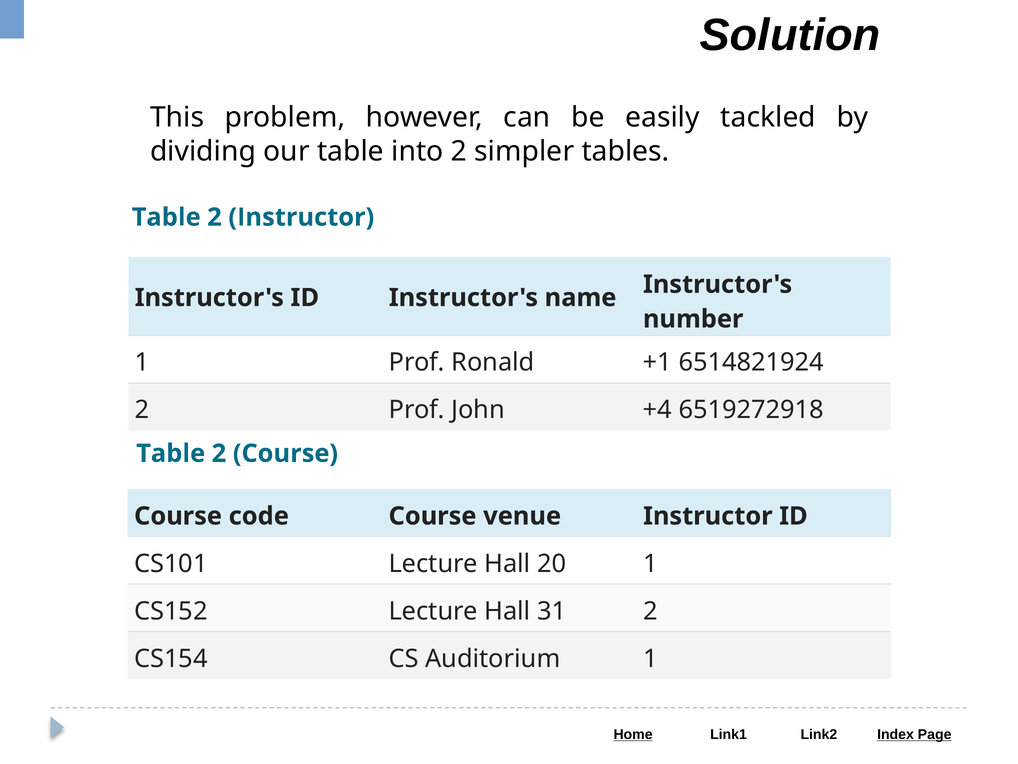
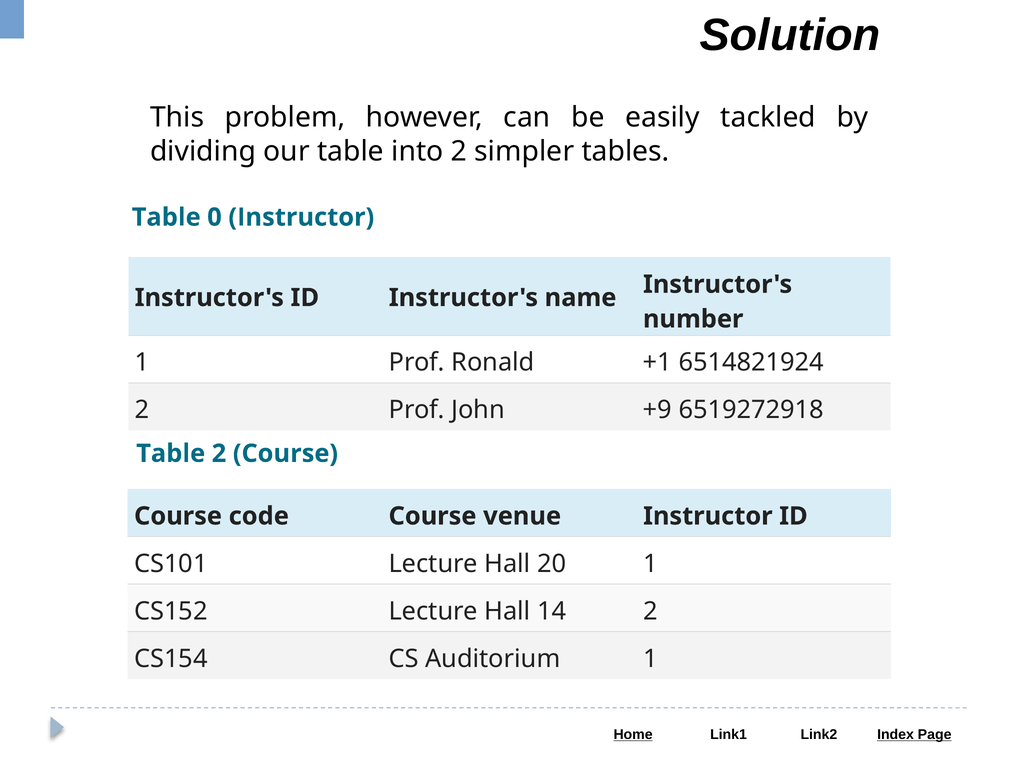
2 at (214, 217): 2 -> 0
+4: +4 -> +9
31: 31 -> 14
